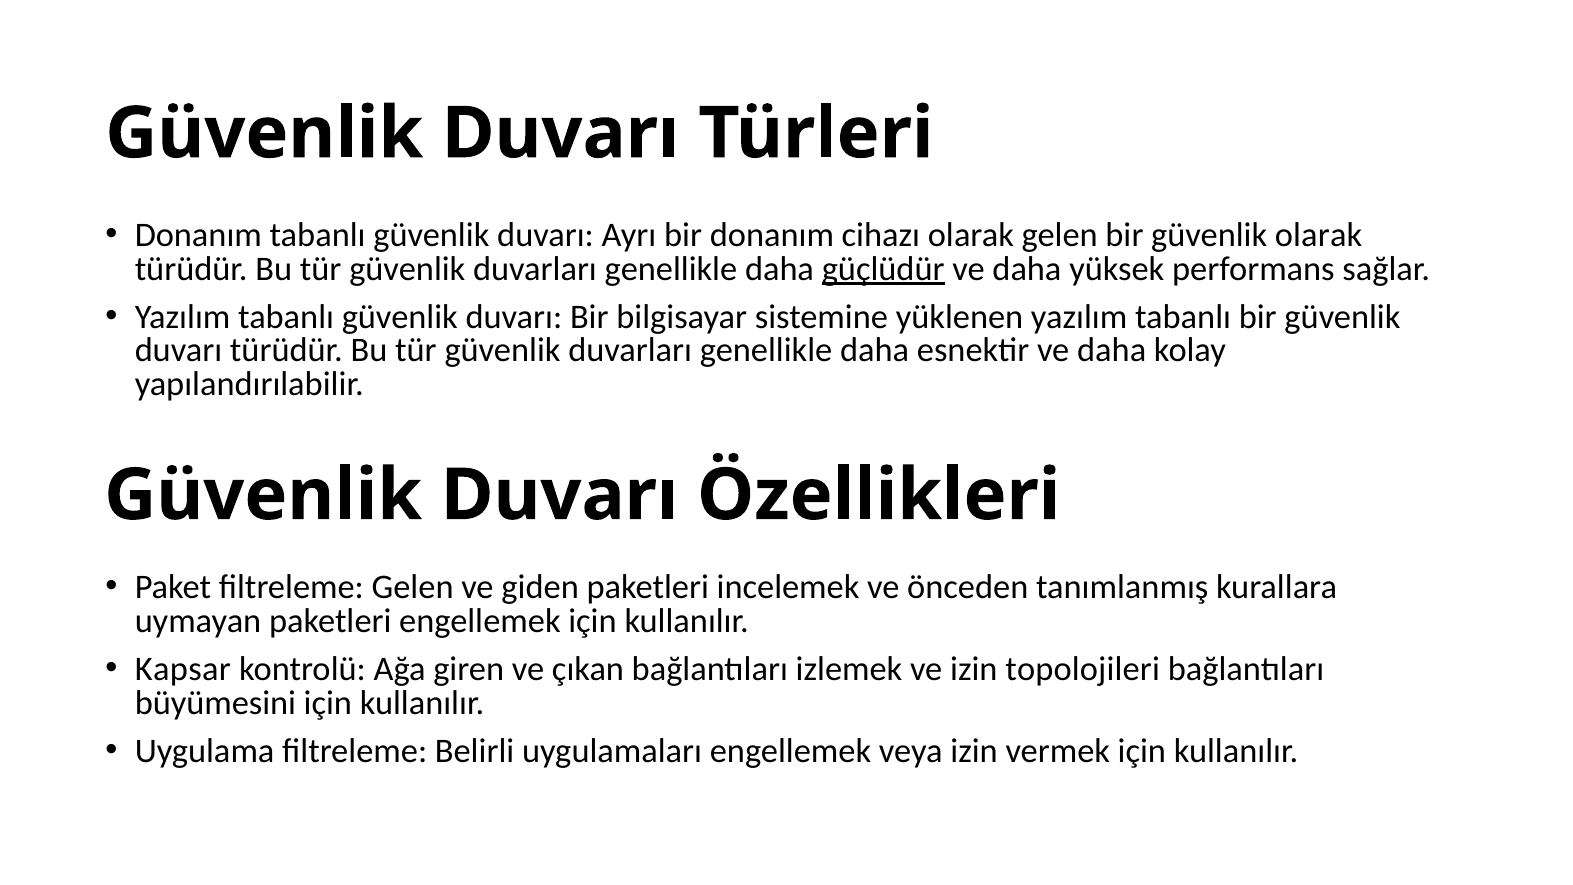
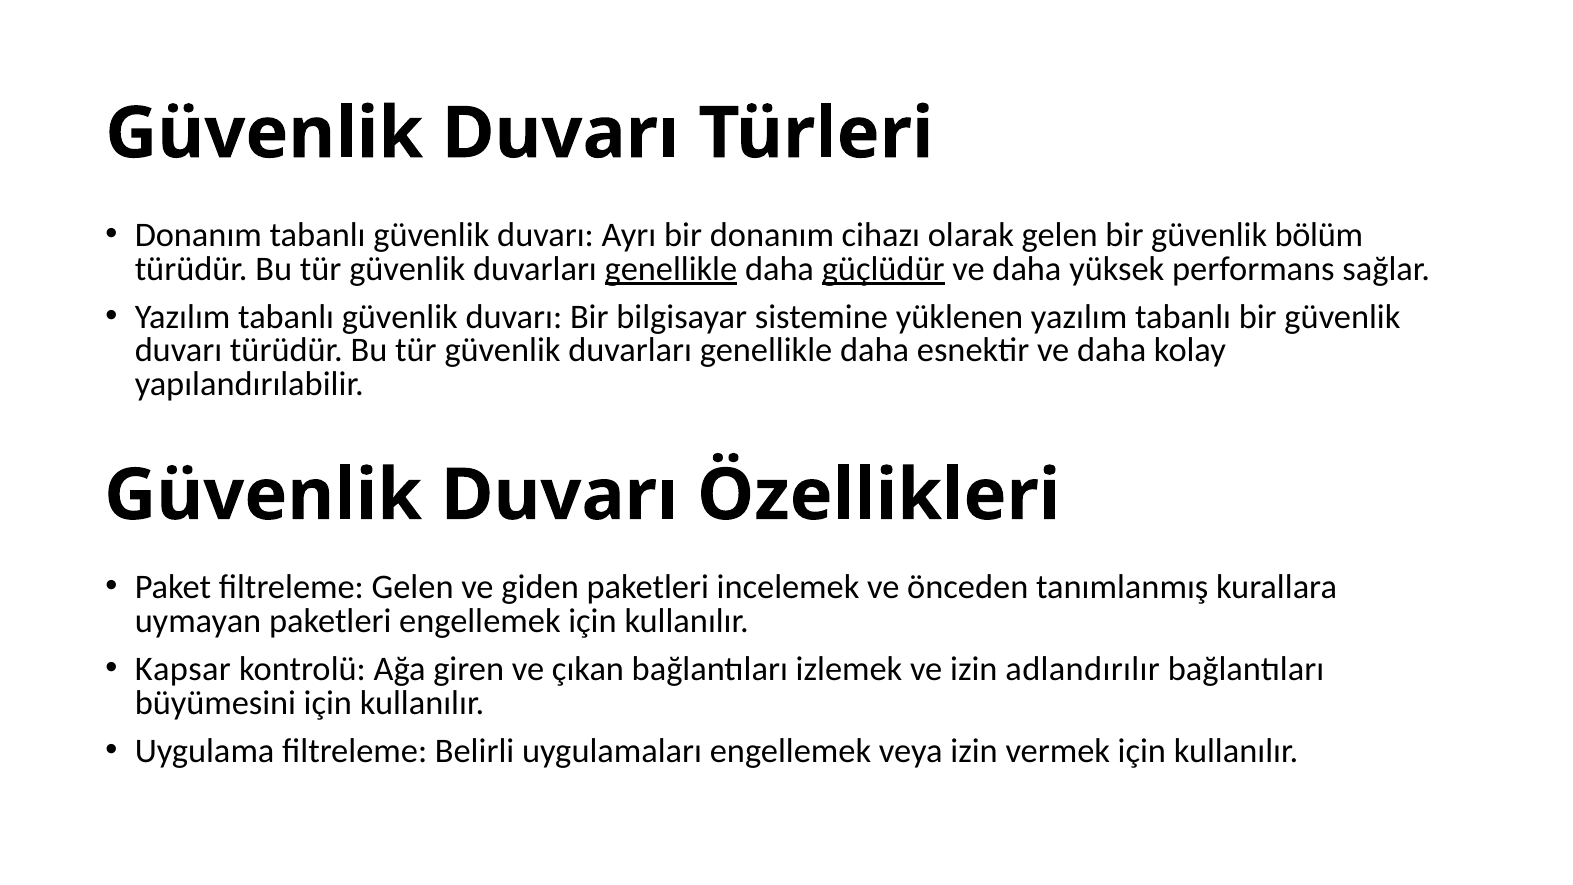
güvenlik olarak: olarak -> bölüm
genellikle at (671, 269) underline: none -> present
topolojileri: topolojileri -> adlandırılır
